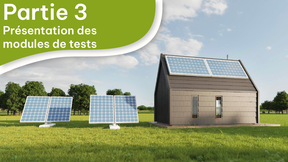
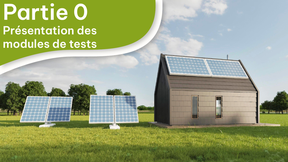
3: 3 -> 0
